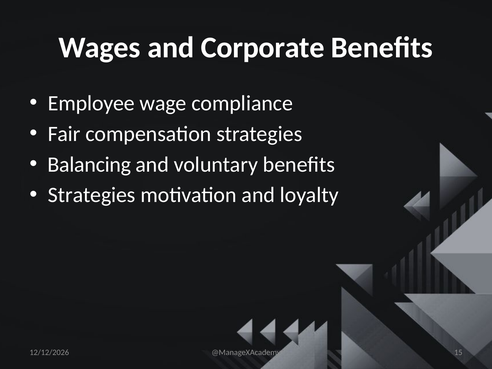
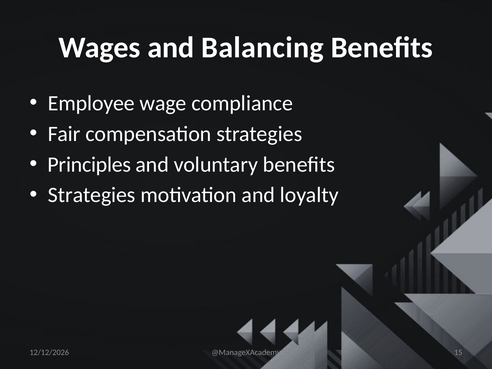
Corporate: Corporate -> Balancing
Balancing: Balancing -> Principles
